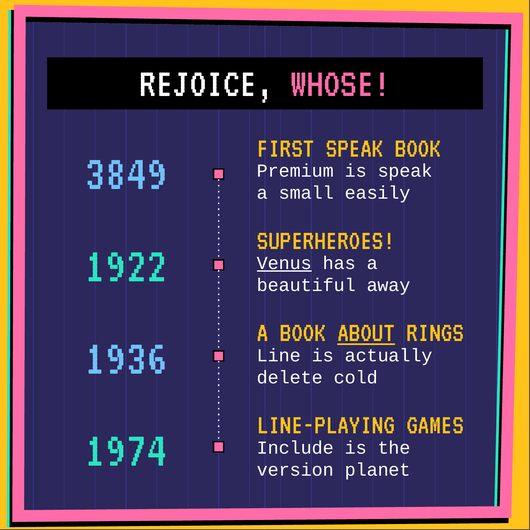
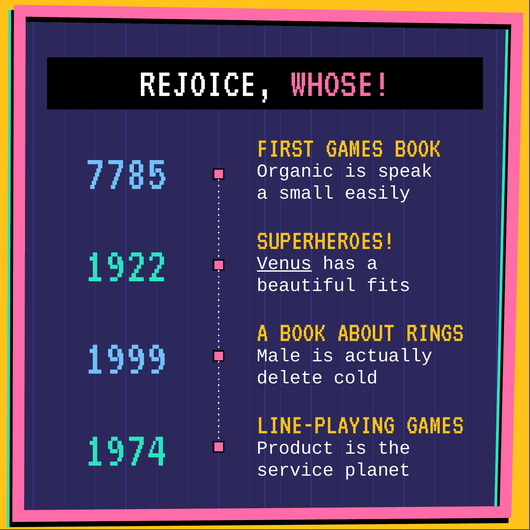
FIRST SPEAK: SPEAK -> GAMES
3849: 3849 -> 7785
Premium: Premium -> Organic
away: away -> fits
ABOUT underline: present -> none
1936: 1936 -> 1999
Line: Line -> Male
Include: Include -> Product
version: version -> service
